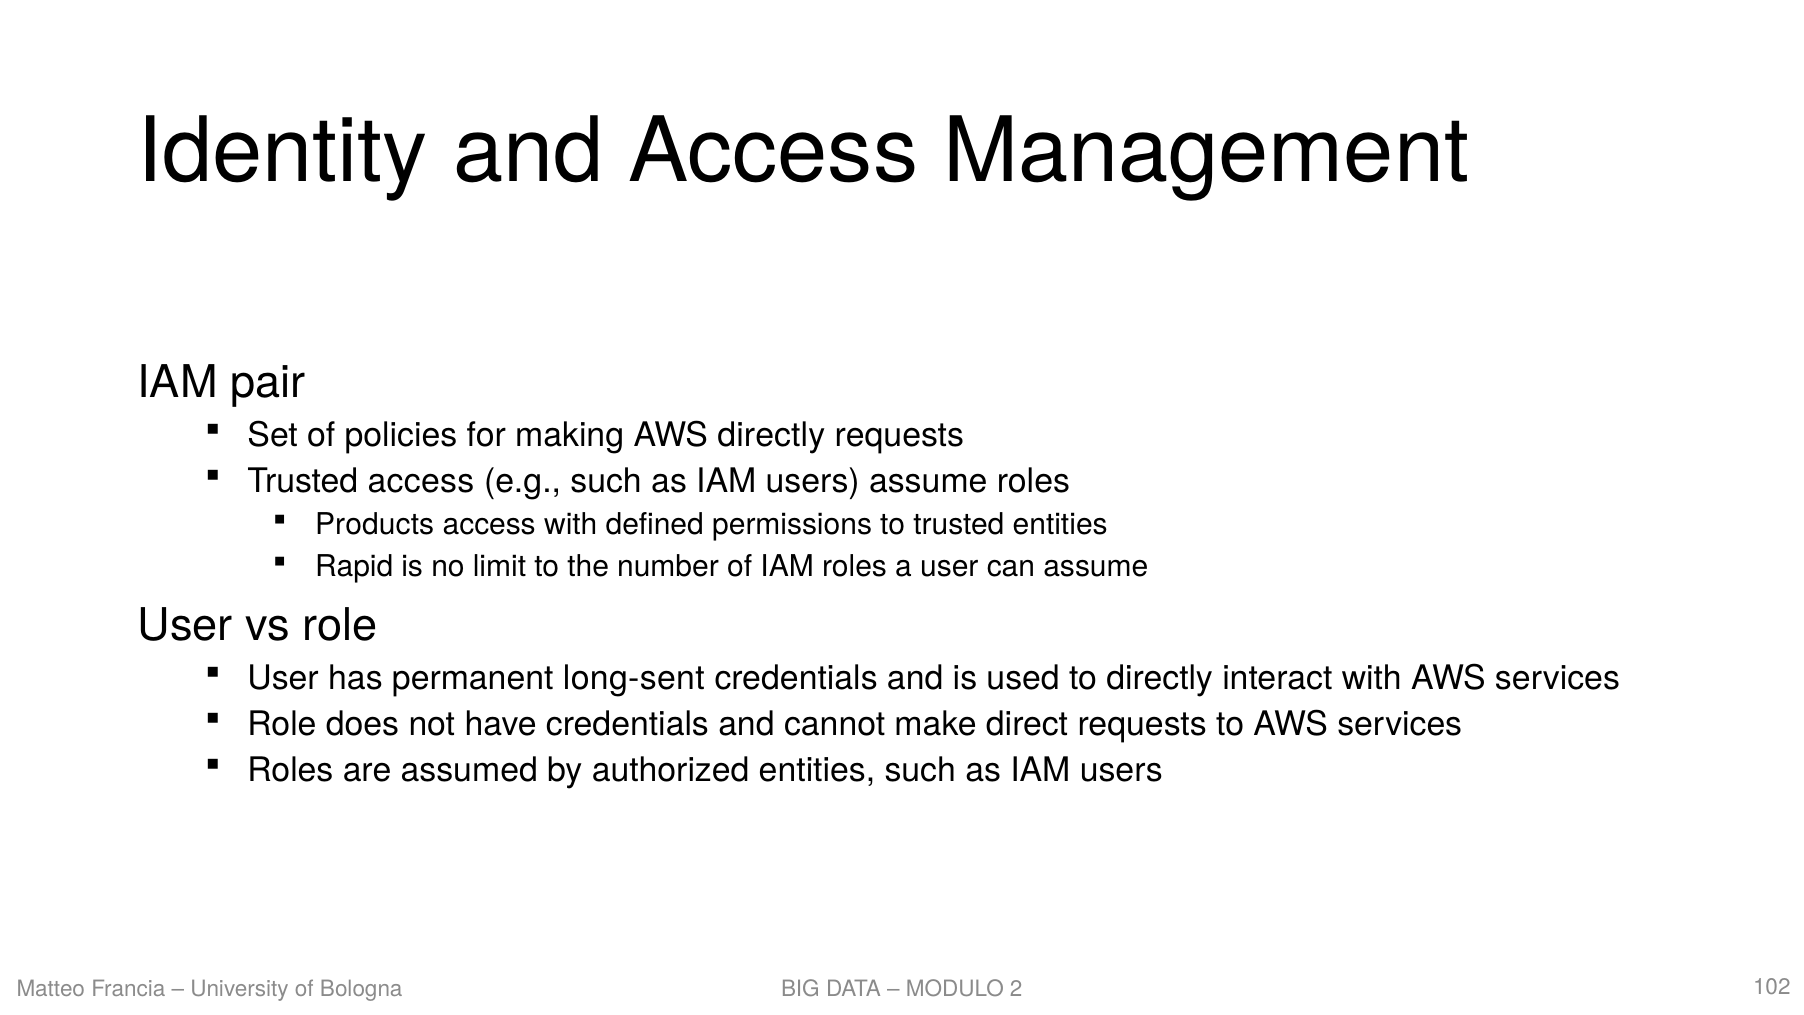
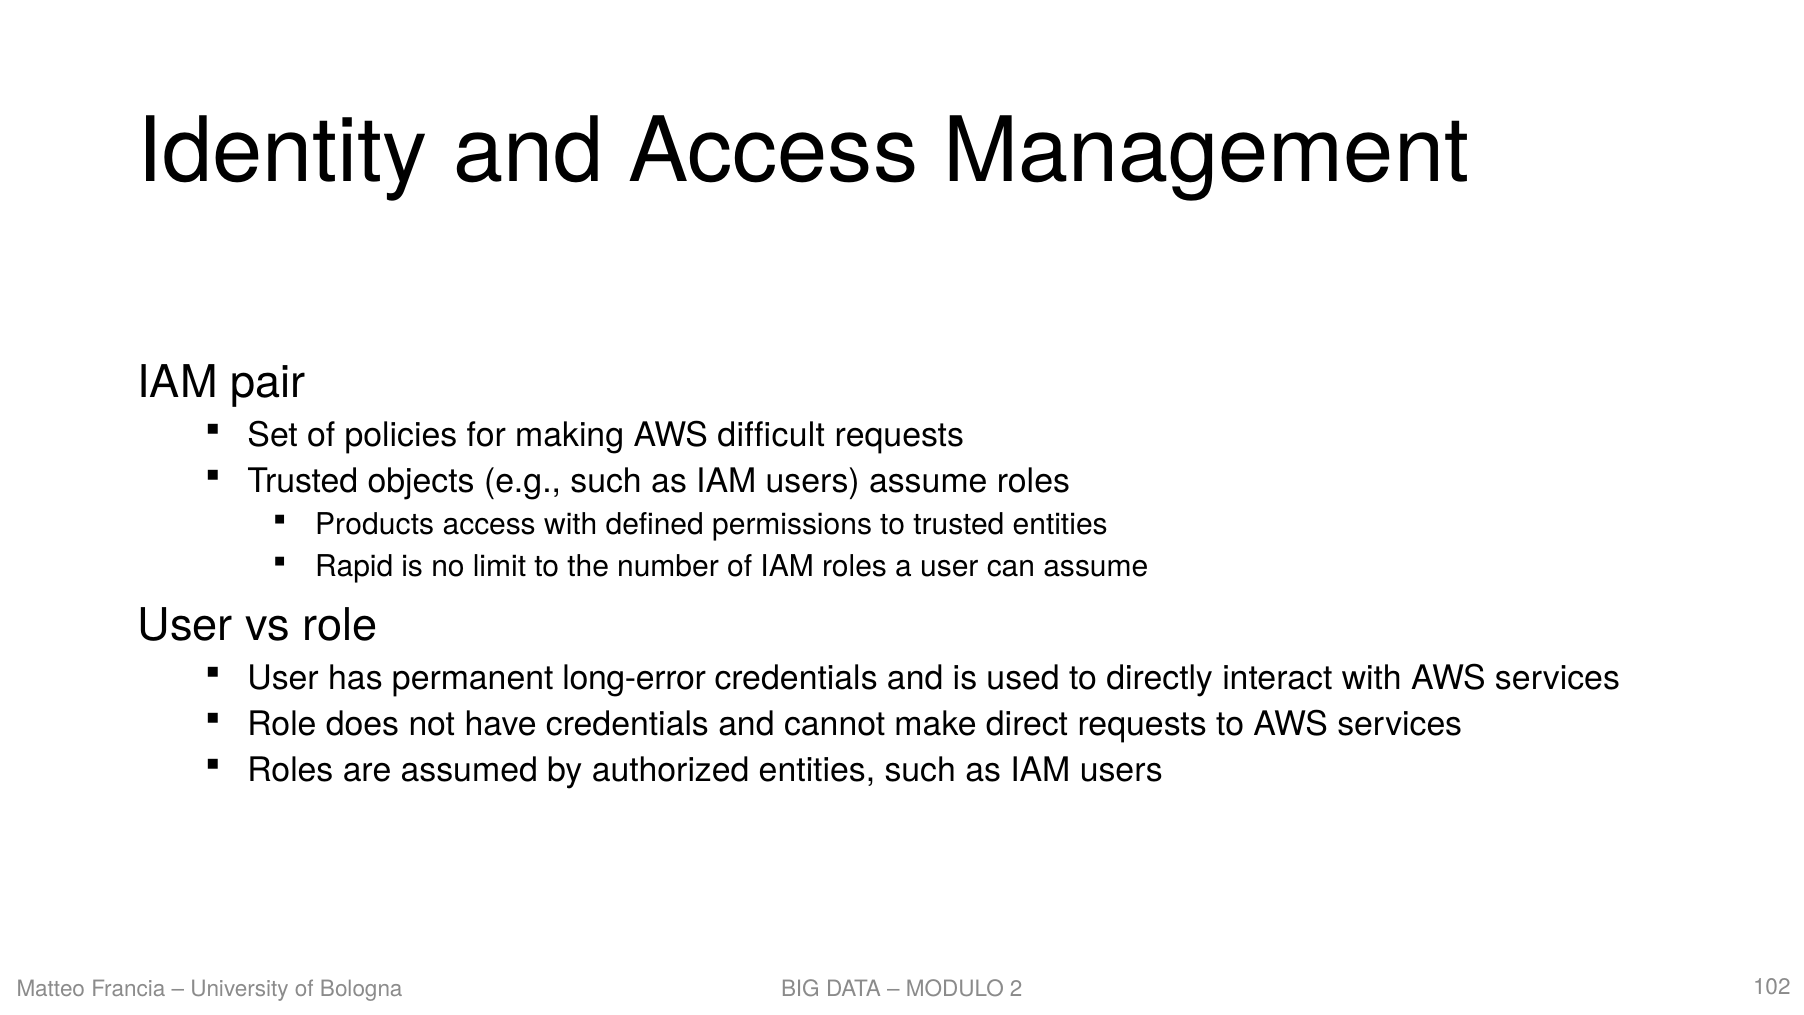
AWS directly: directly -> difficult
Trusted access: access -> objects
long-sent: long-sent -> long-error
